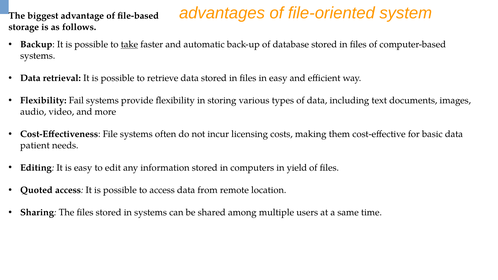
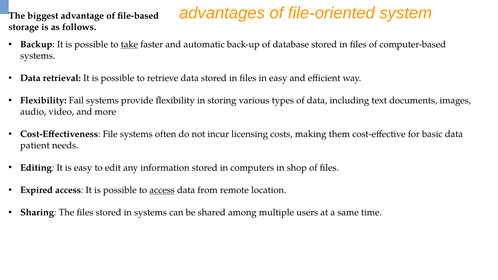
yield: yield -> shop
Quoted: Quoted -> Expired
access at (162, 190) underline: none -> present
